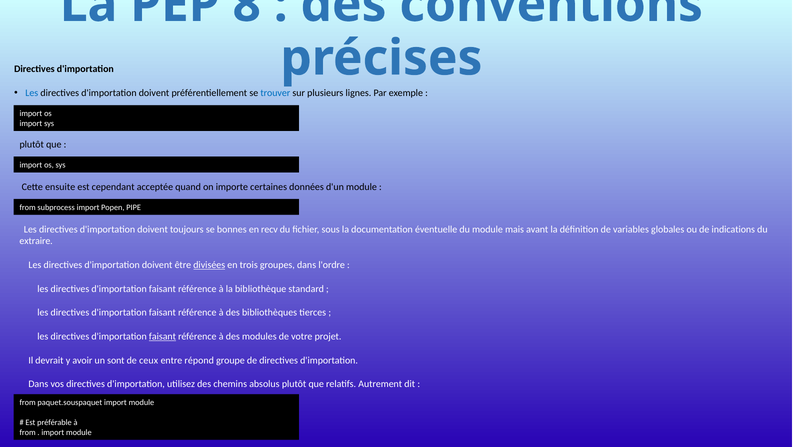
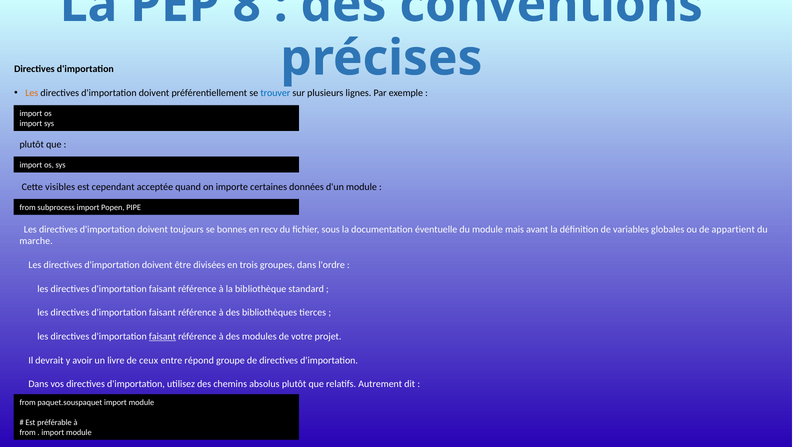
Les at (32, 93) colour: blue -> orange
ensuite: ensuite -> visibles
indications: indications -> appartient
extraire: extraire -> marche
divisées underline: present -> none
sont: sont -> livre
